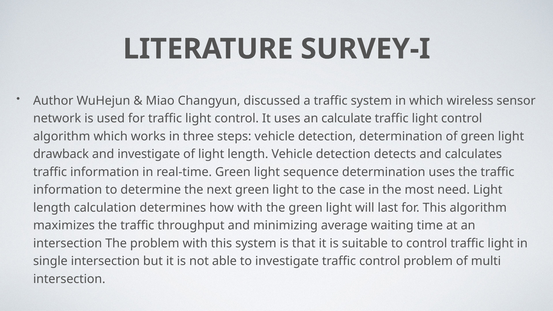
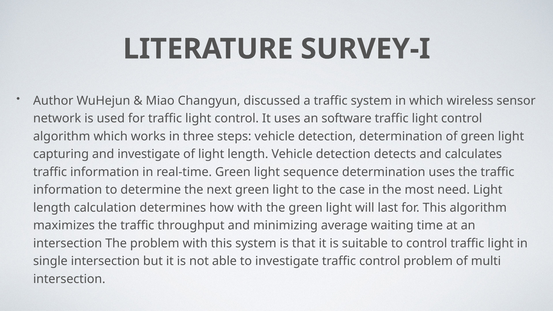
calculate: calculate -> software
drawback: drawback -> capturing
